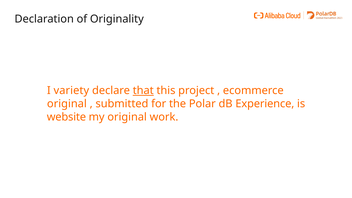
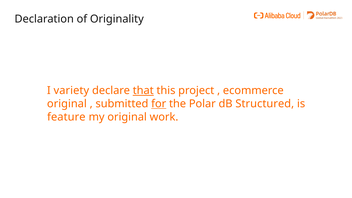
for underline: none -> present
Experience: Experience -> Structured
website: website -> feature
